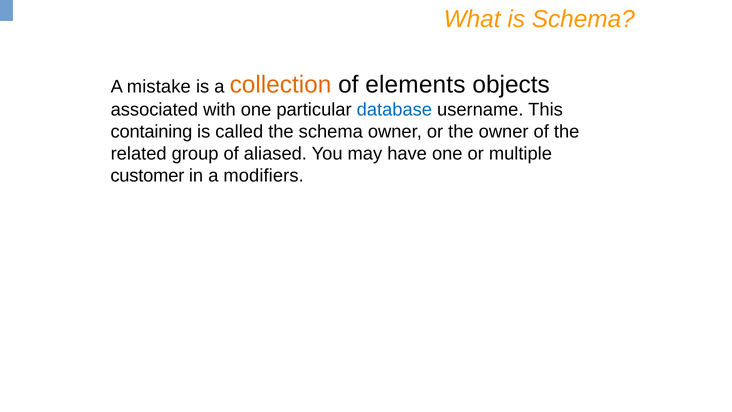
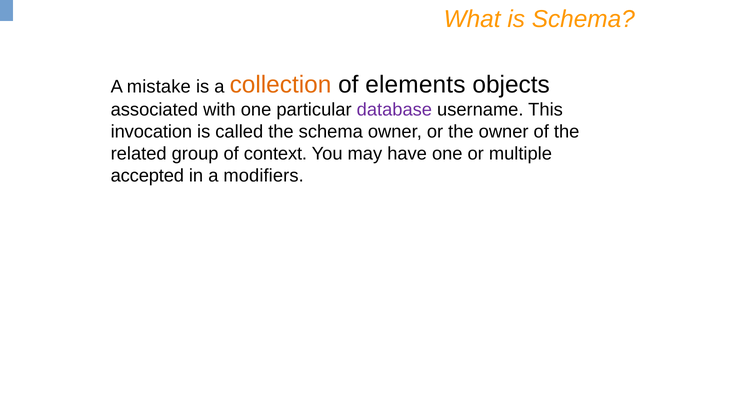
database colour: blue -> purple
containing: containing -> invocation
aliased: aliased -> context
customer: customer -> accepted
